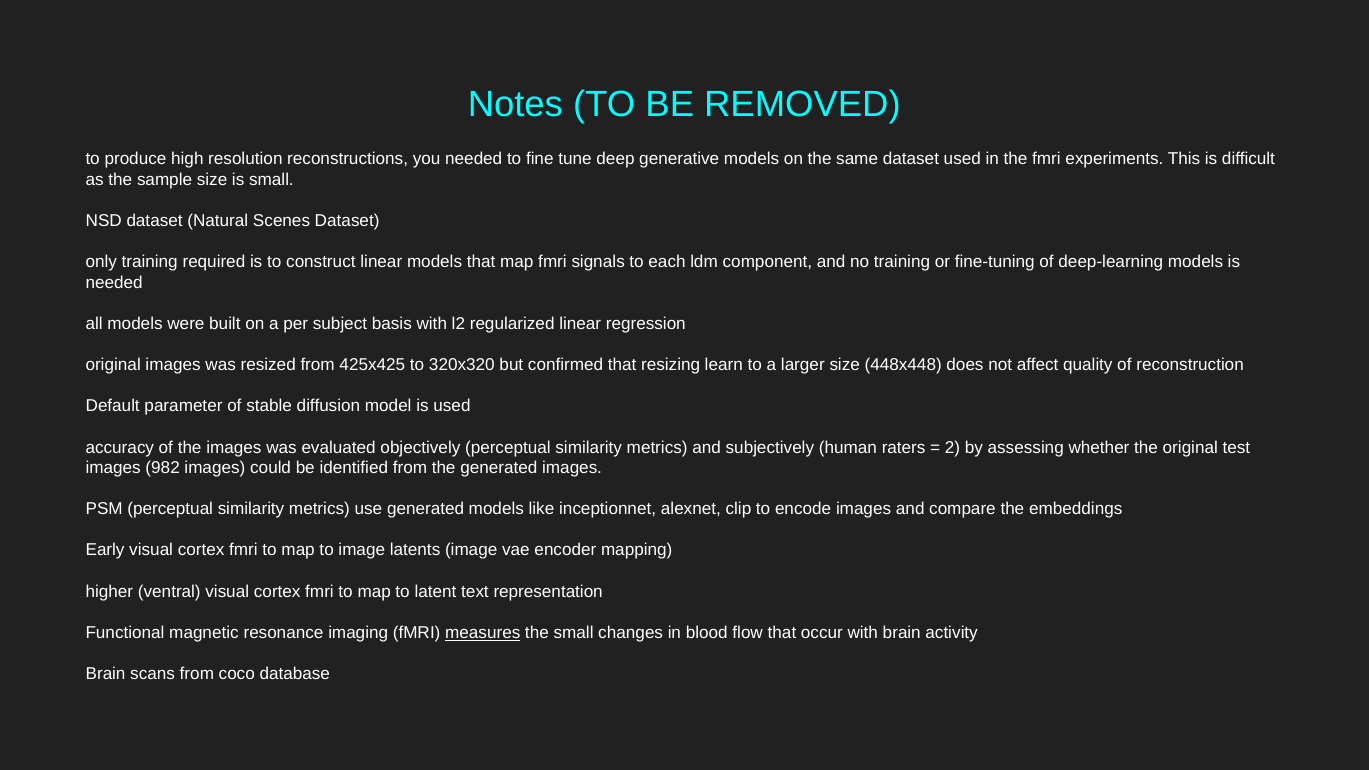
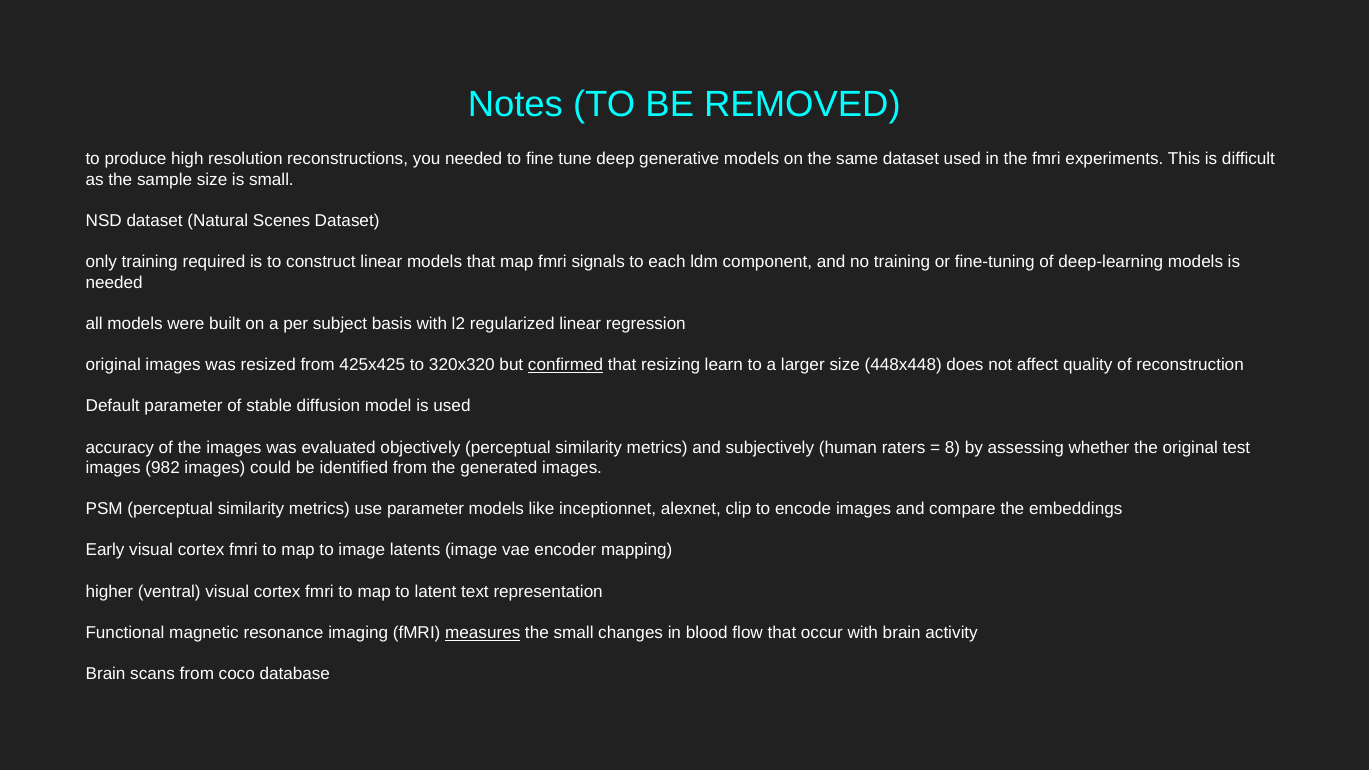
confirmed underline: none -> present
2: 2 -> 8
use generated: generated -> parameter
